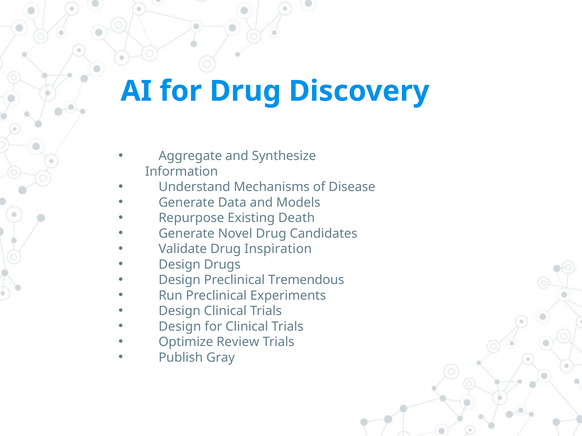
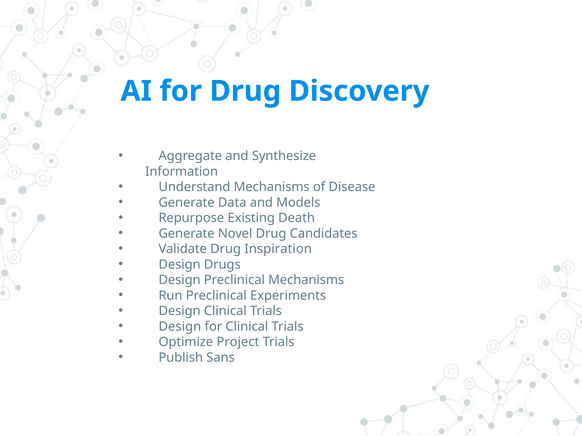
Preclinical Tremendous: Tremendous -> Mechanisms
Review: Review -> Project
Gray: Gray -> Sans
